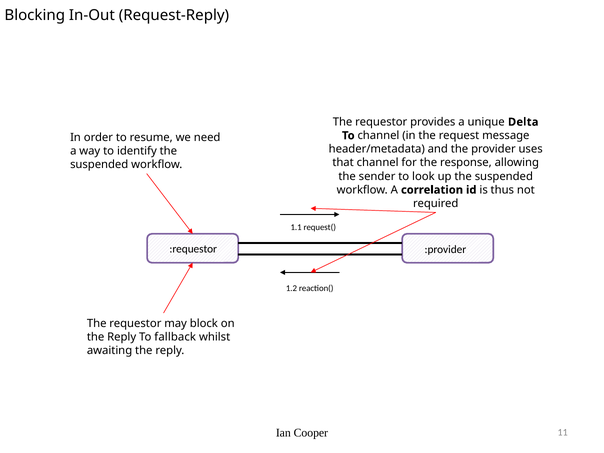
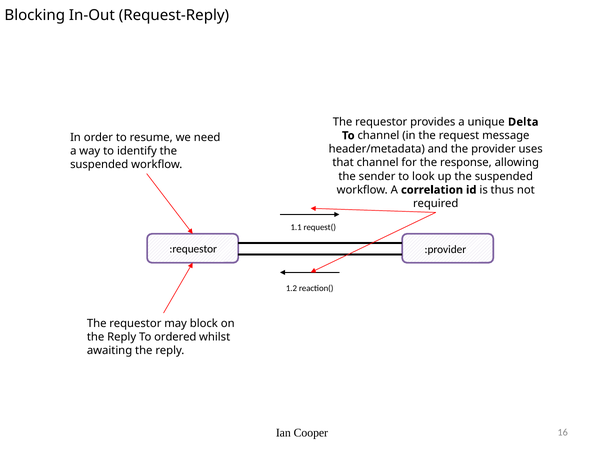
fallback: fallback -> ordered
11: 11 -> 16
